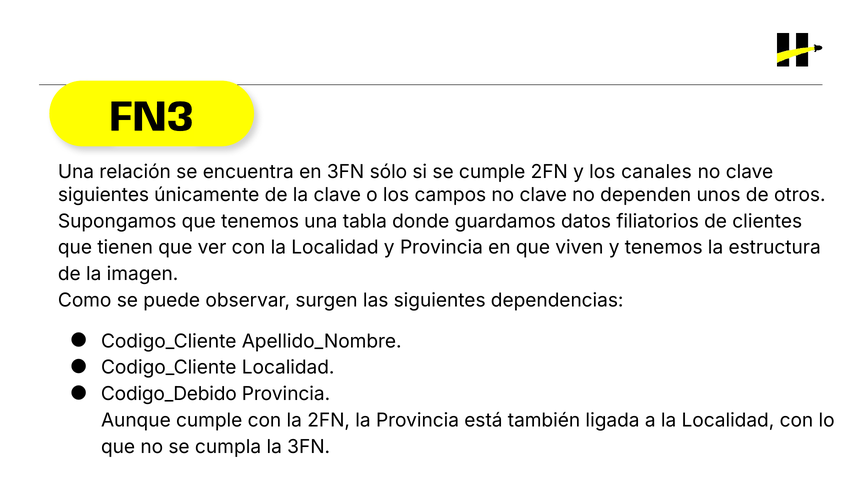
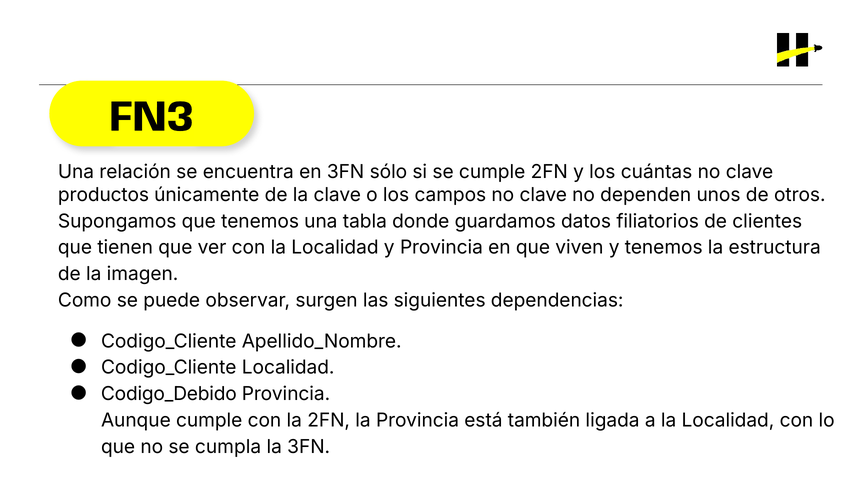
canales: canales -> cuántas
siguientes at (103, 195): siguientes -> productos
